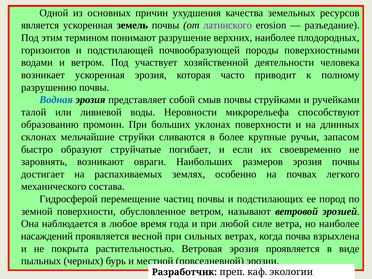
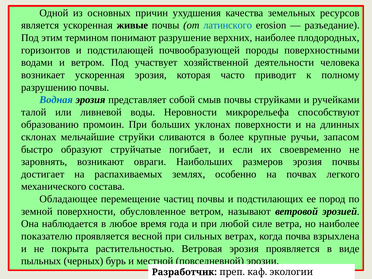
земель: земель -> живые
латинского colour: purple -> blue
Гидросферой: Гидросферой -> Обладающее
насаждений: насаждений -> показателю
